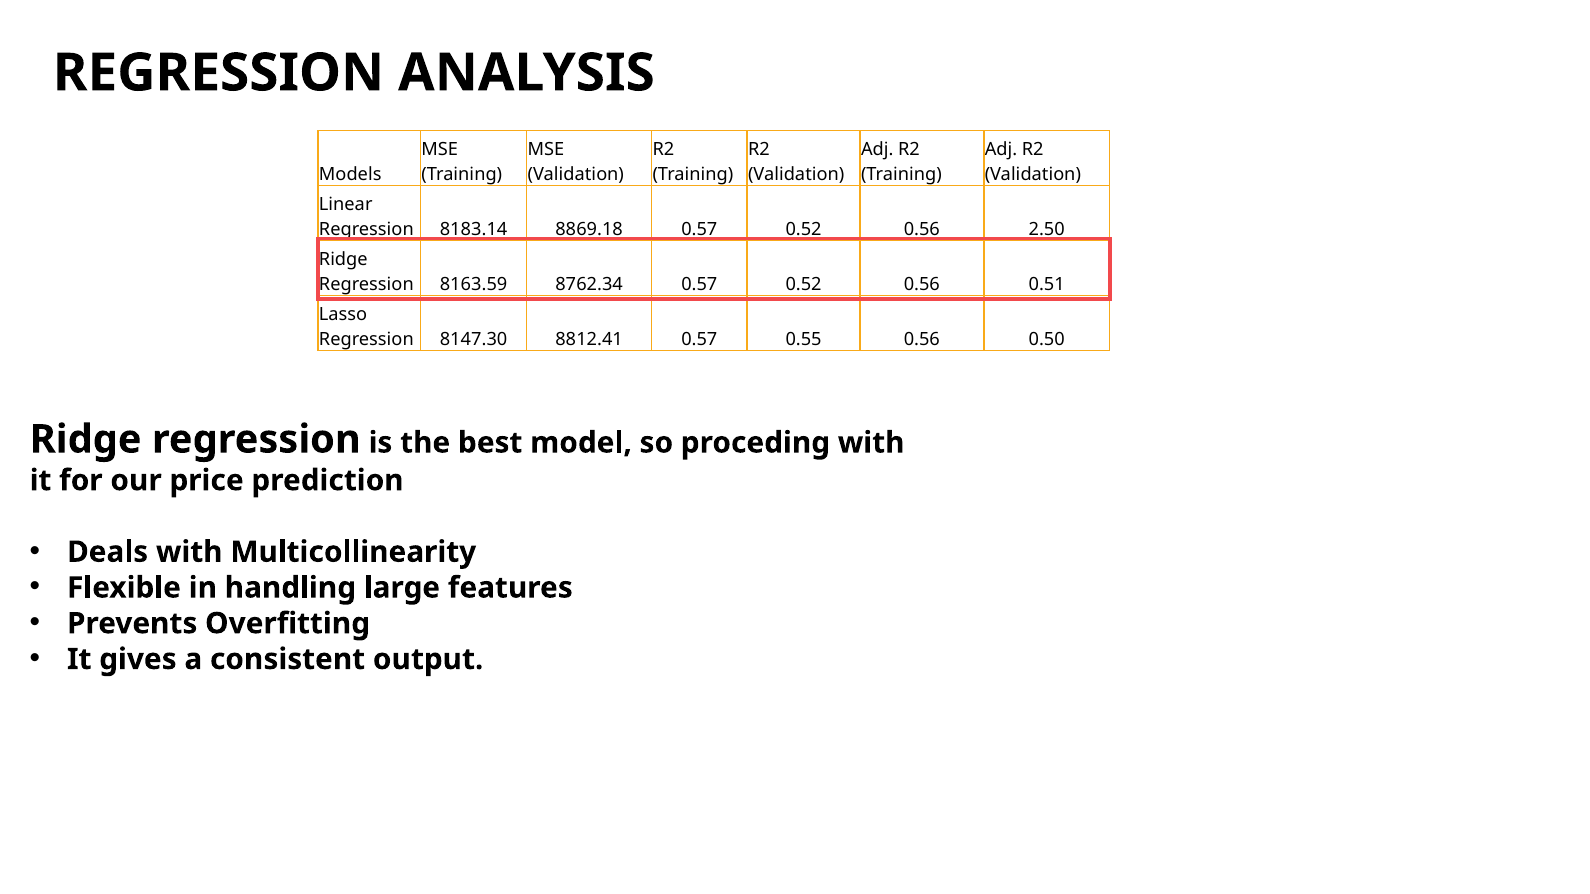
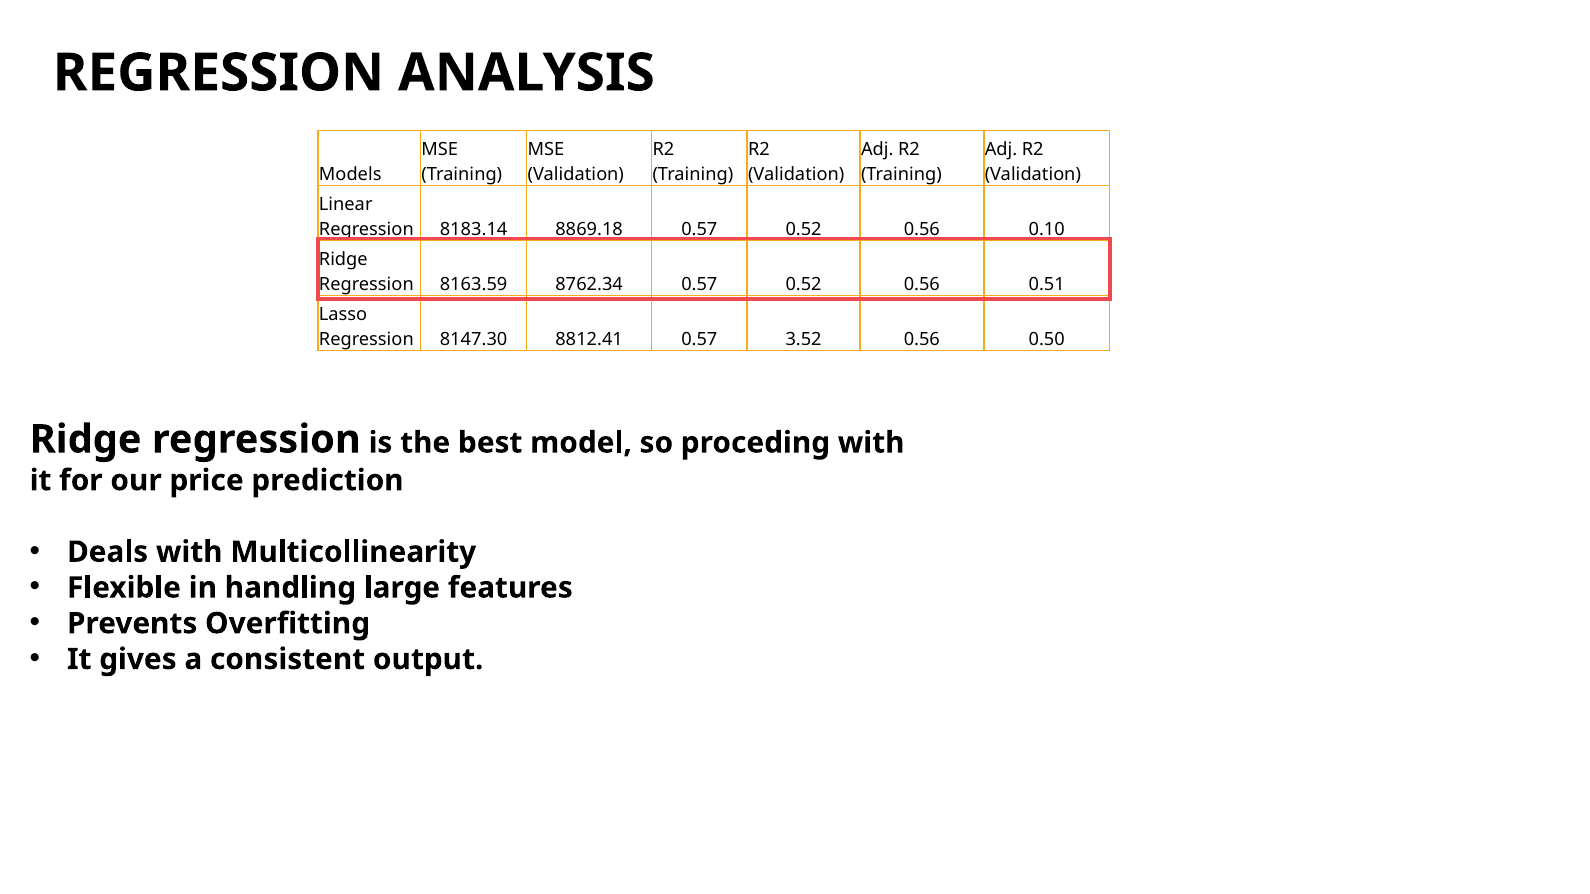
2.50: 2.50 -> 0.10
0.55: 0.55 -> 3.52
